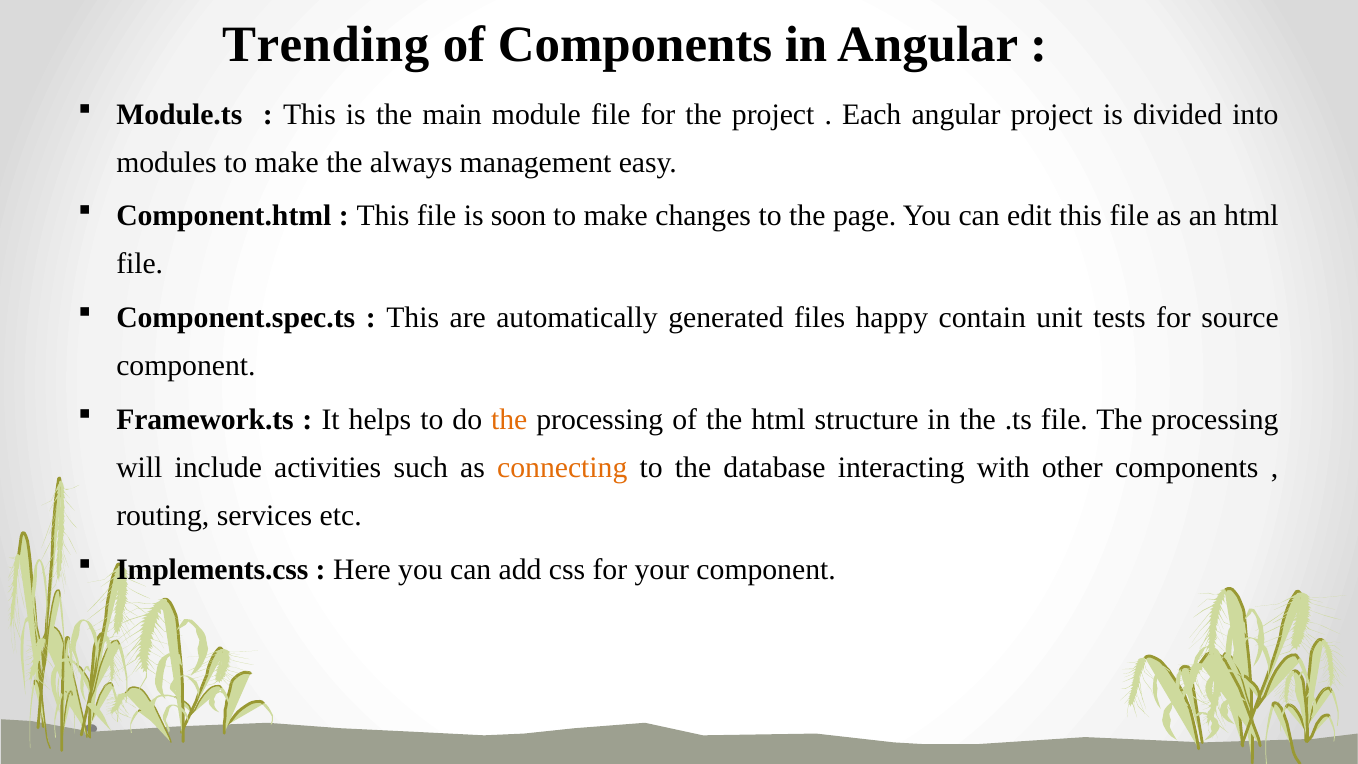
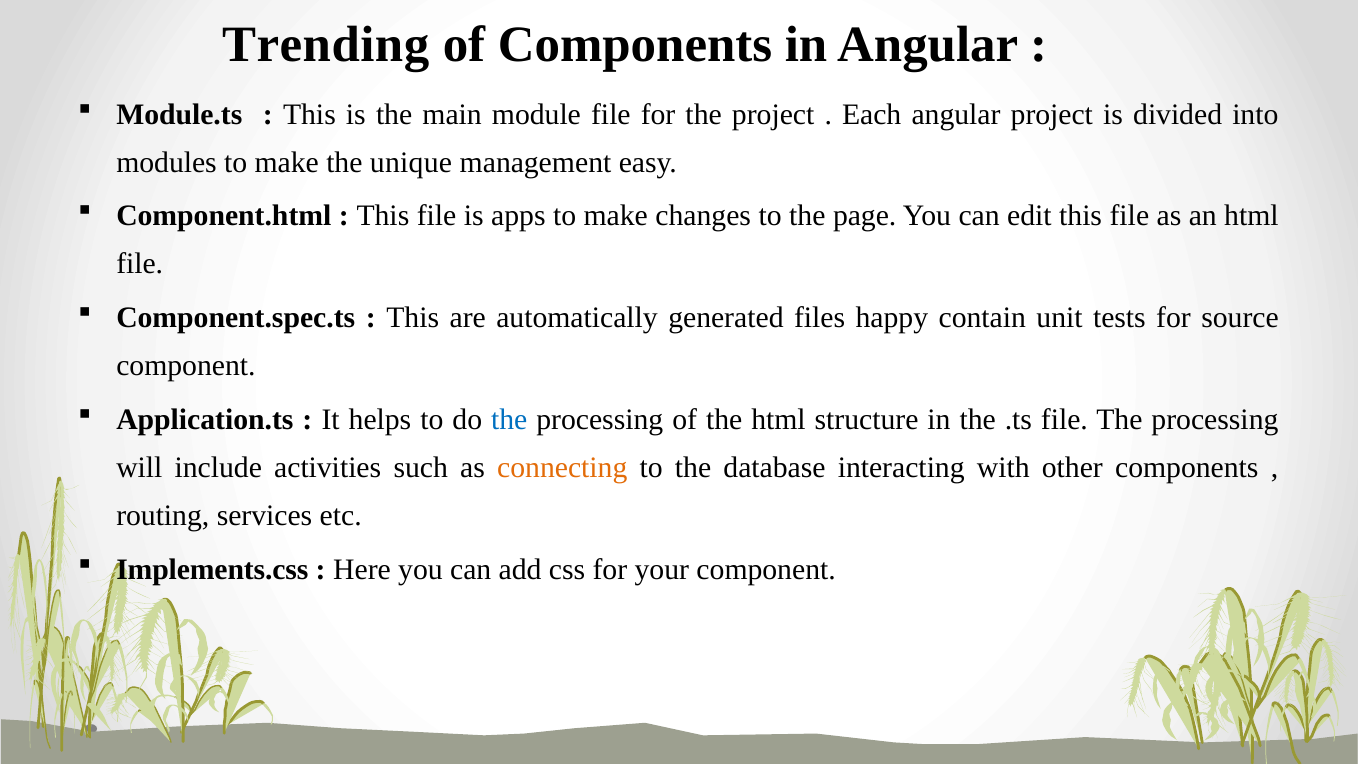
always: always -> unique
soon: soon -> apps
Framework.ts: Framework.ts -> Application.ts
the at (509, 420) colour: orange -> blue
